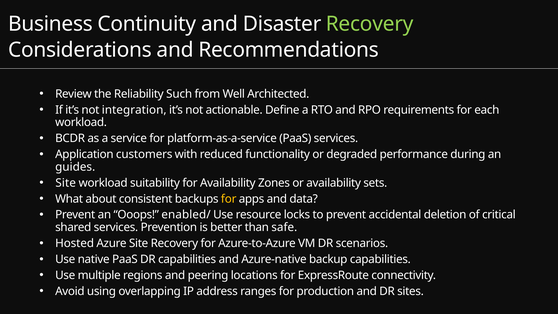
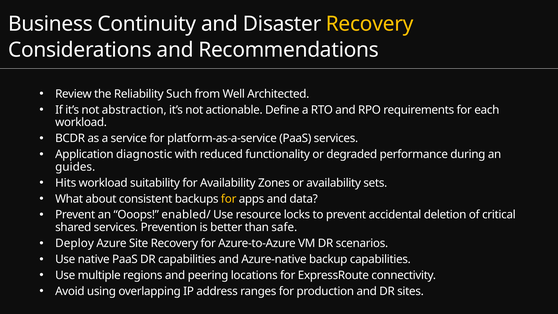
Recovery at (370, 24) colour: light green -> yellow
integration: integration -> abstraction
customers: customers -> diagnostic
Site at (66, 183): Site -> Hits
Hosted: Hosted -> Deploy
